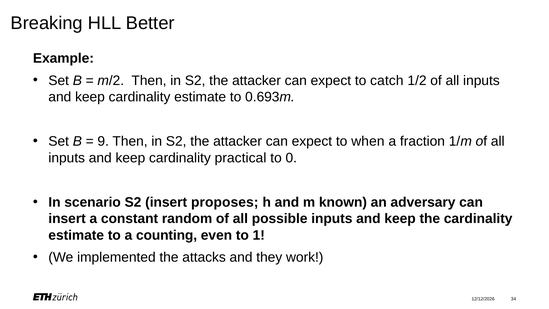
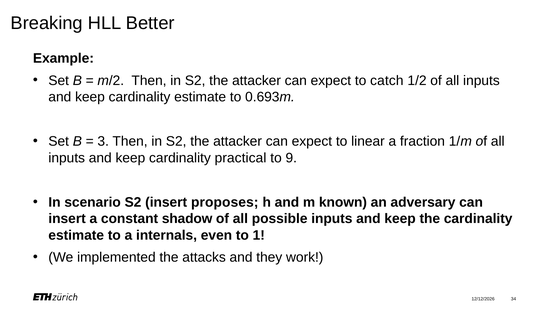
9: 9 -> 3
when: when -> linear
0: 0 -> 9
random: random -> shadow
counting: counting -> internals
